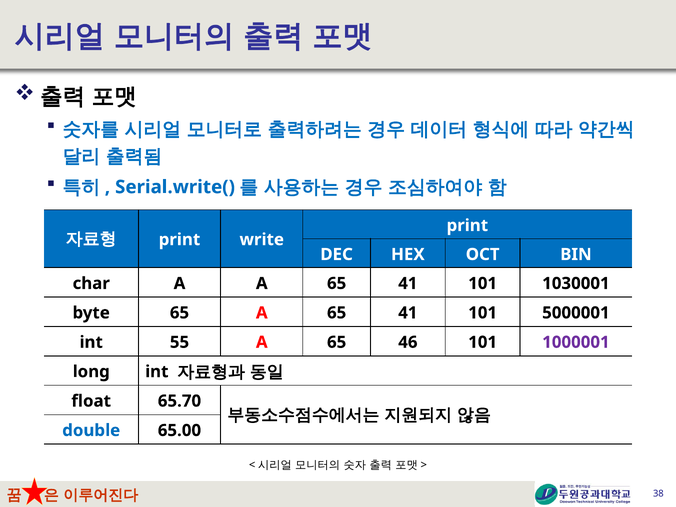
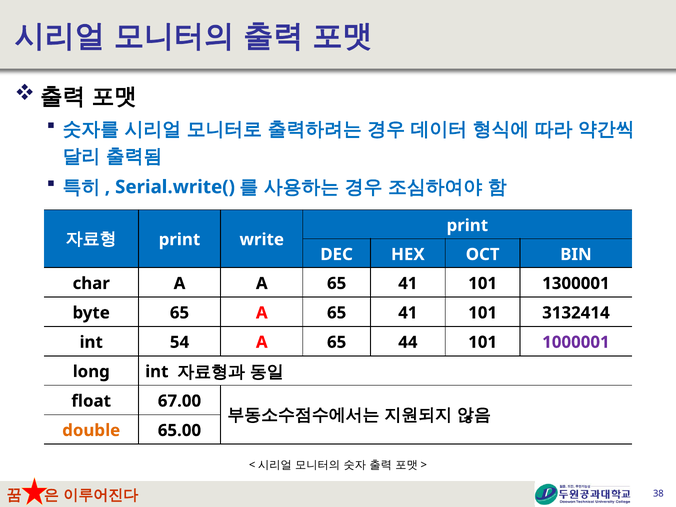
1030001: 1030001 -> 1300001
5000001: 5000001 -> 3132414
55: 55 -> 54
46: 46 -> 44
65.70: 65.70 -> 67.00
double colour: blue -> orange
